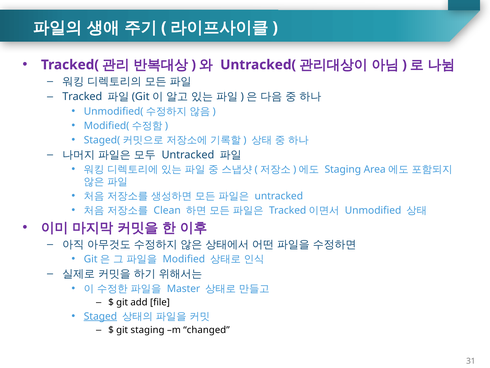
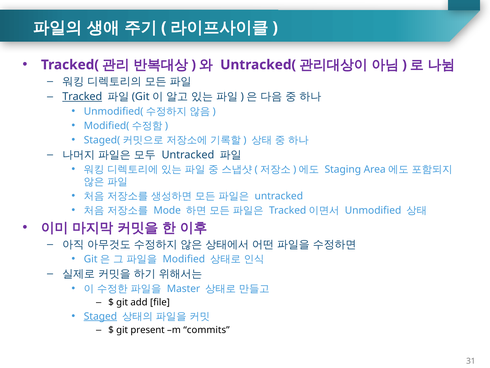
Tracked underline: none -> present
Clean: Clean -> Mode
git staging: staging -> present
changed: changed -> commits
